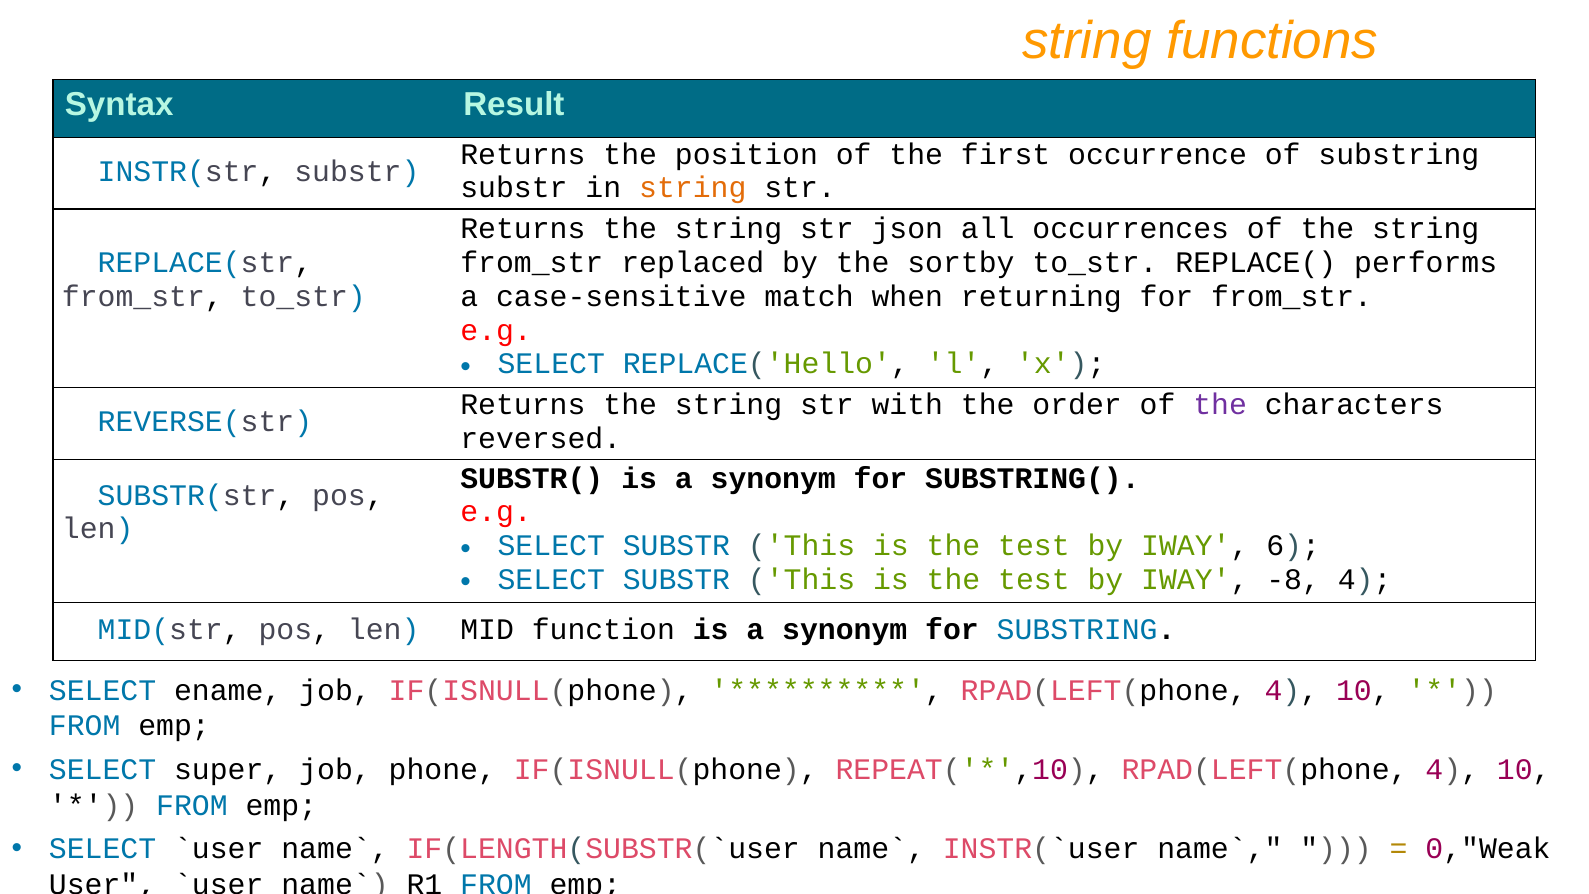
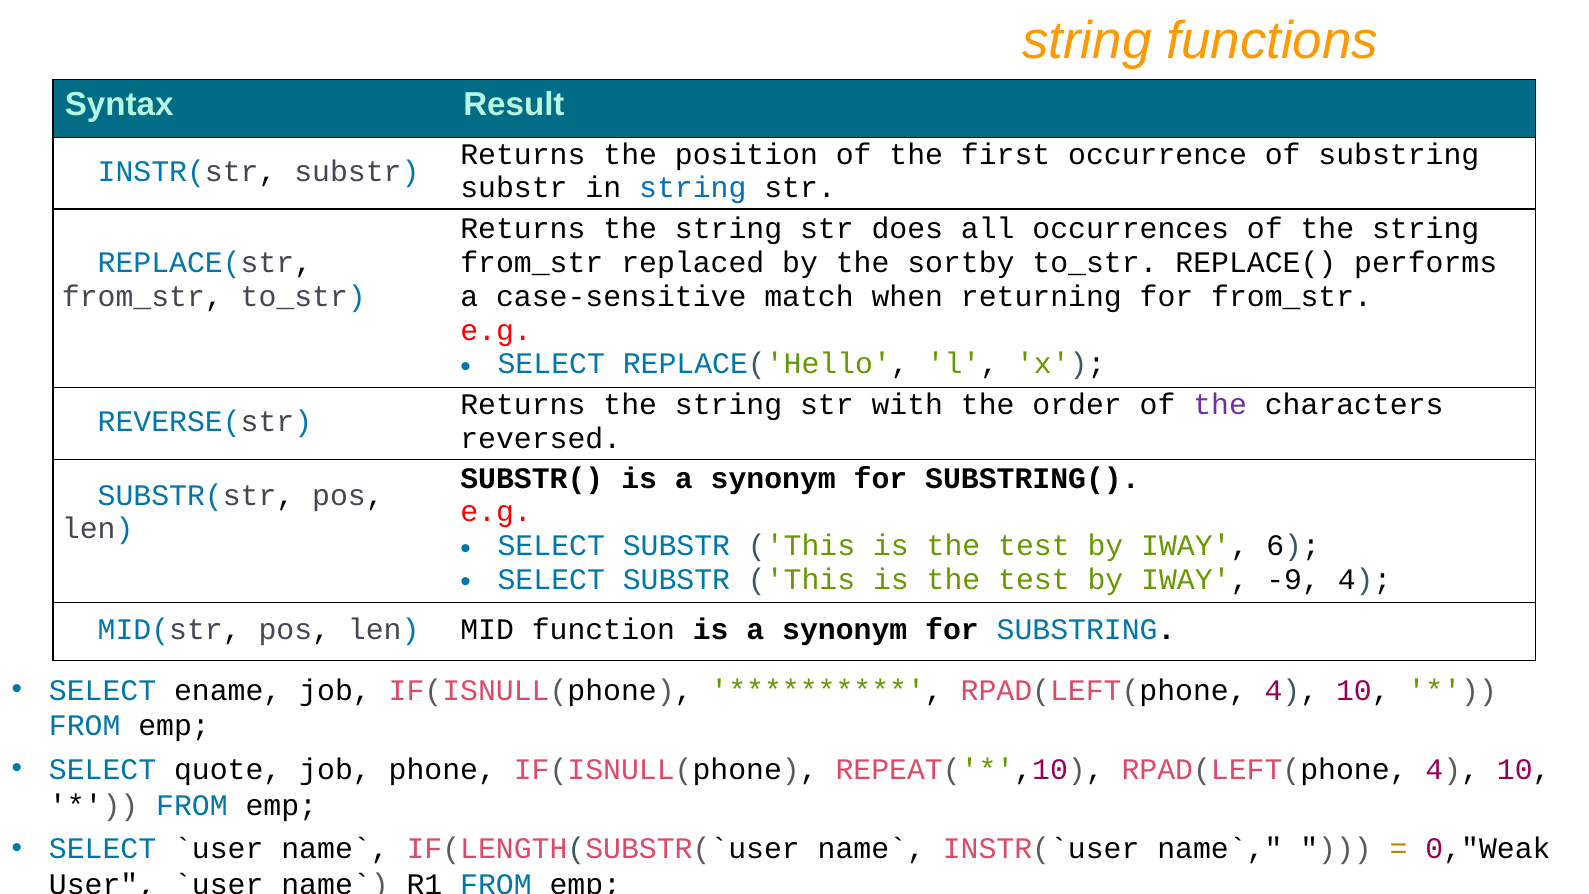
string at (693, 188) colour: orange -> blue
json: json -> does
-8: -8 -> -9
super: super -> quote
